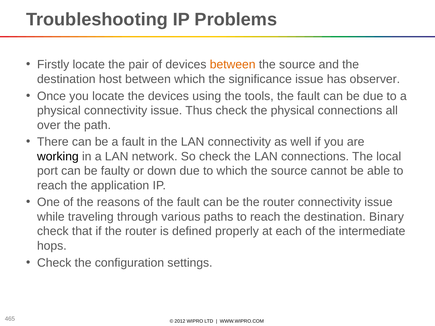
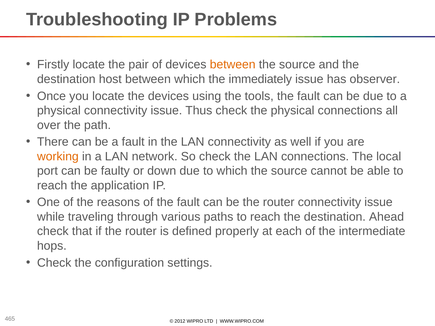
significance: significance -> immediately
working colour: black -> orange
Binary: Binary -> Ahead
